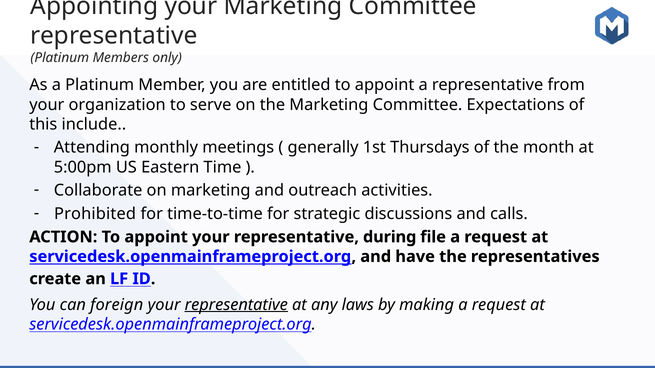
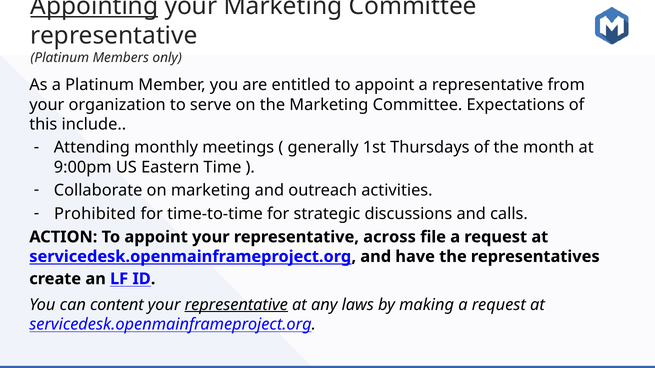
Appointing underline: none -> present
5:00pm: 5:00pm -> 9:00pm
during: during -> across
foreign: foreign -> content
